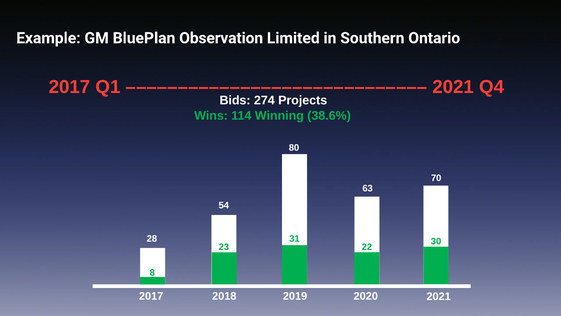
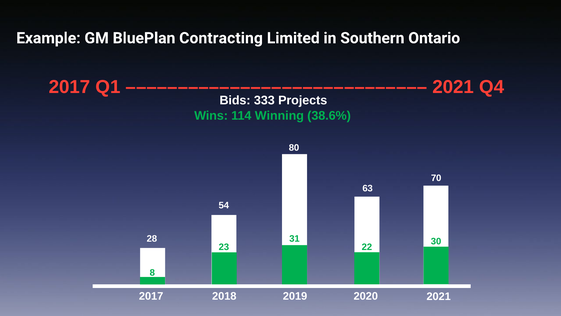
Observation: Observation -> Contracting
274: 274 -> 333
